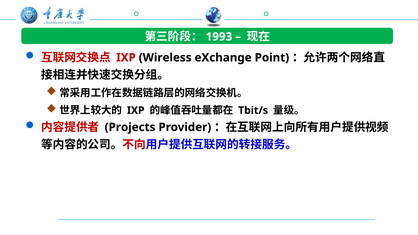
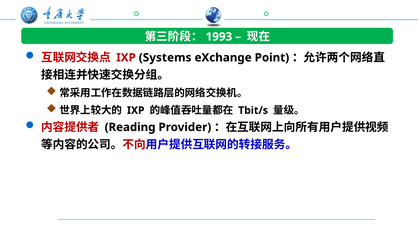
Wireless: Wireless -> Systems
Projects: Projects -> Reading
